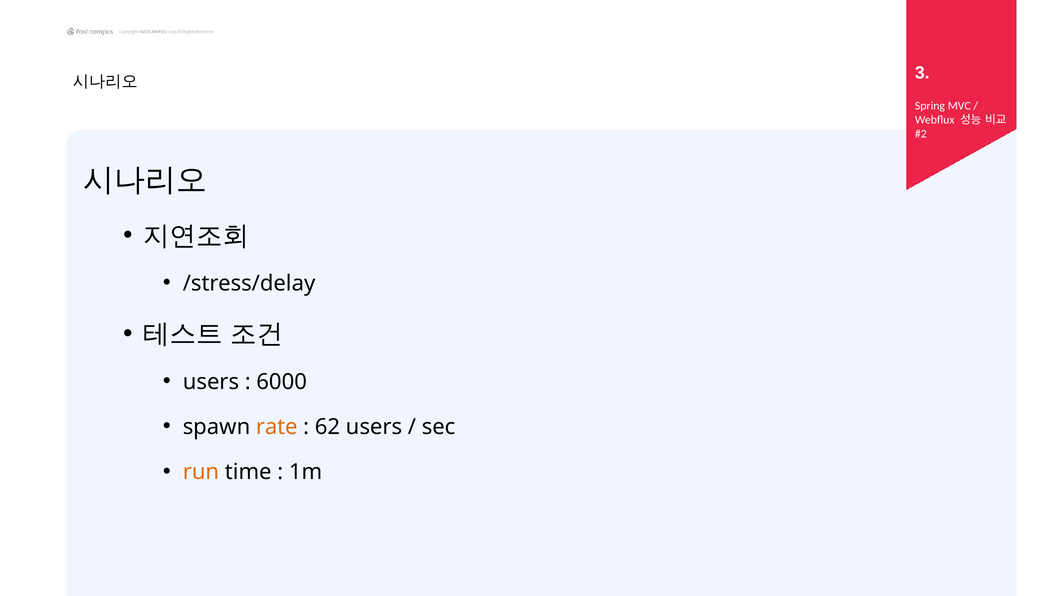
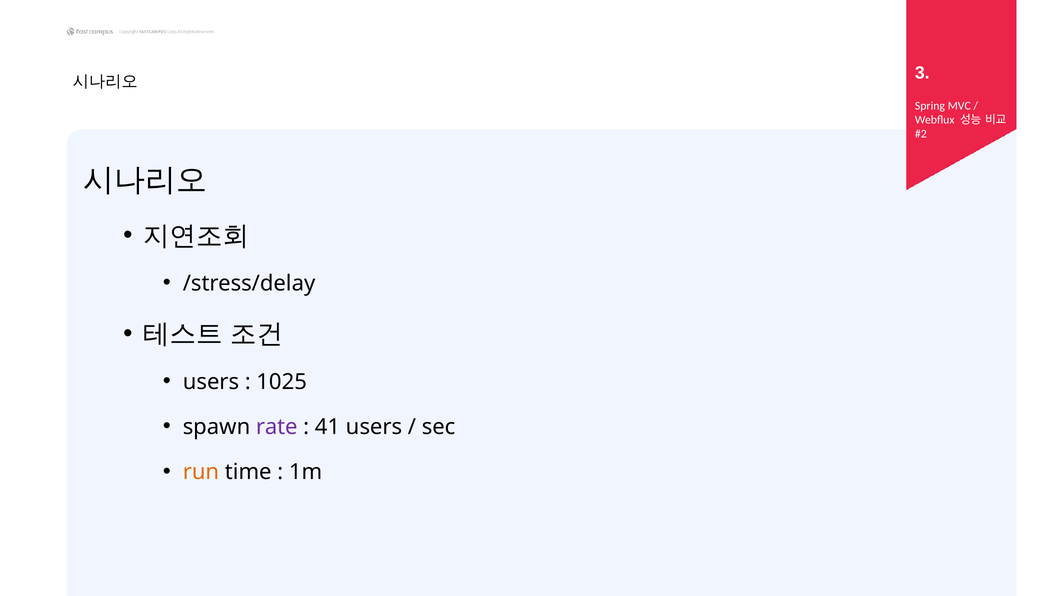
6000: 6000 -> 1025
rate colour: orange -> purple
62: 62 -> 41
